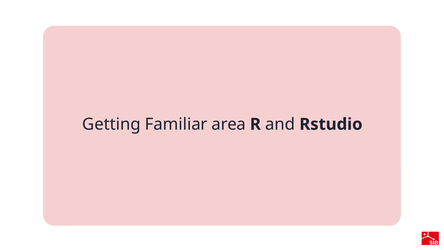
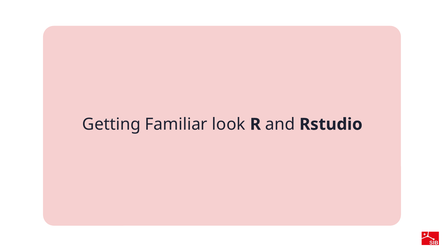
area: area -> look
